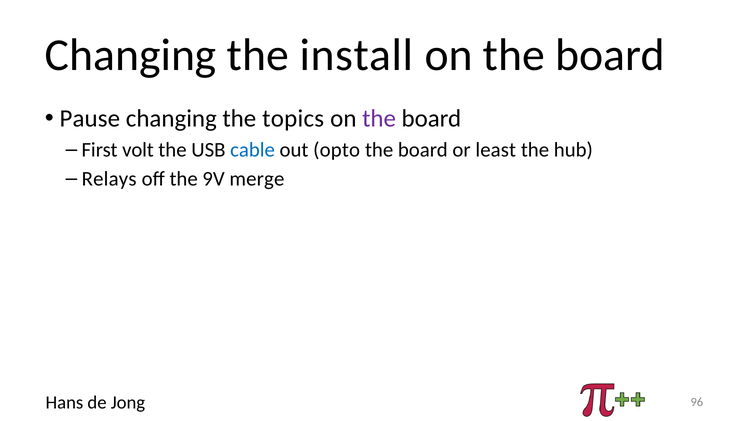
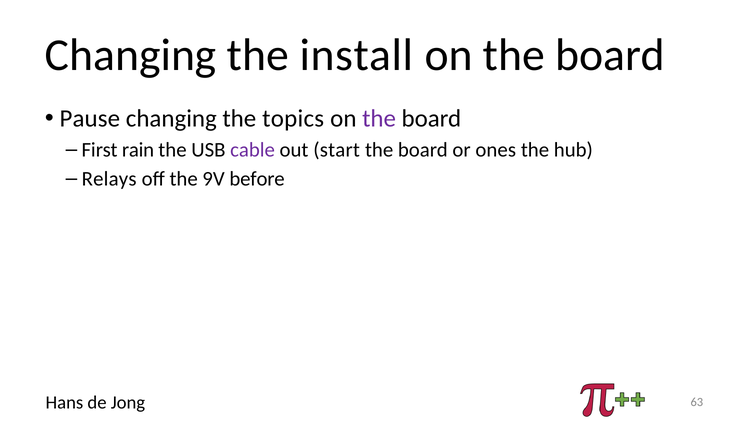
volt: volt -> rain
cable colour: blue -> purple
opto: opto -> start
least: least -> ones
merge: merge -> before
96: 96 -> 63
